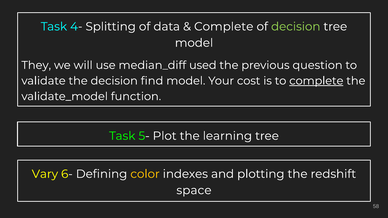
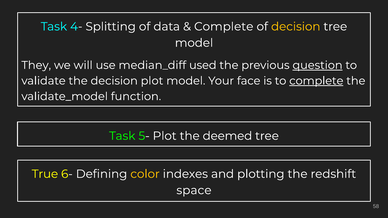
decision at (296, 27) colour: light green -> yellow
question underline: none -> present
decision find: find -> plot
cost: cost -> face
learning: learning -> deemed
Vary: Vary -> True
